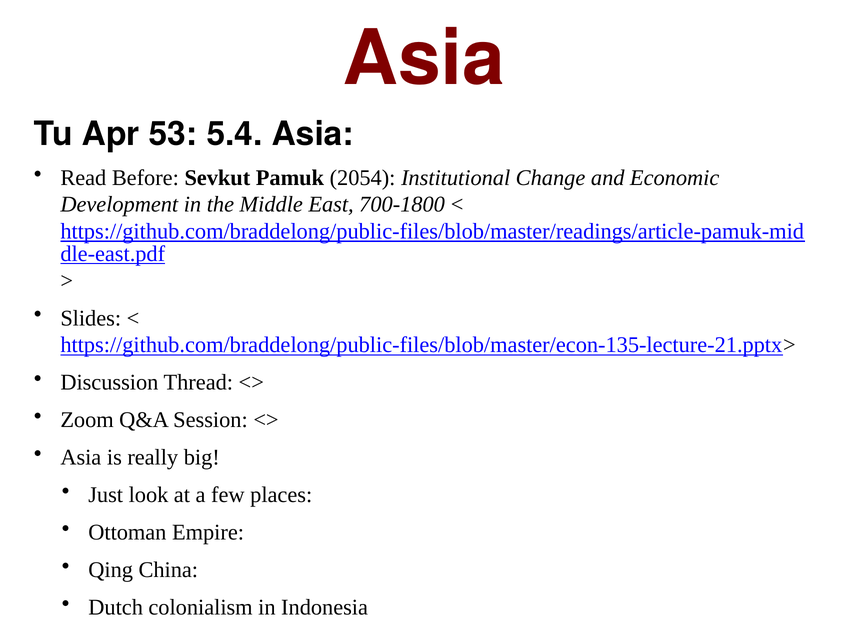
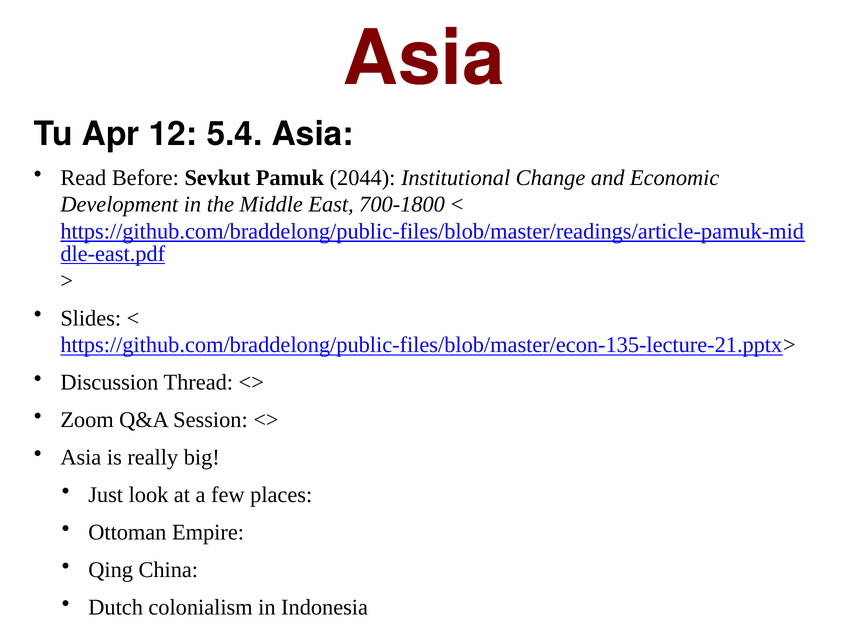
53: 53 -> 12
2054: 2054 -> 2044
